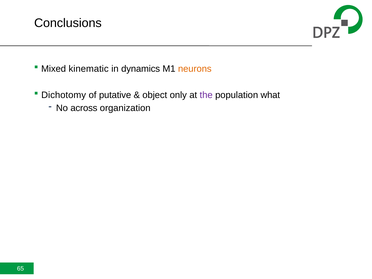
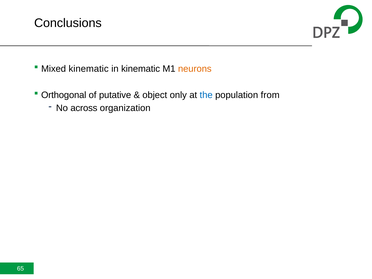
in dynamics: dynamics -> kinematic
Dichotomy: Dichotomy -> Orthogonal
the colour: purple -> blue
what: what -> from
